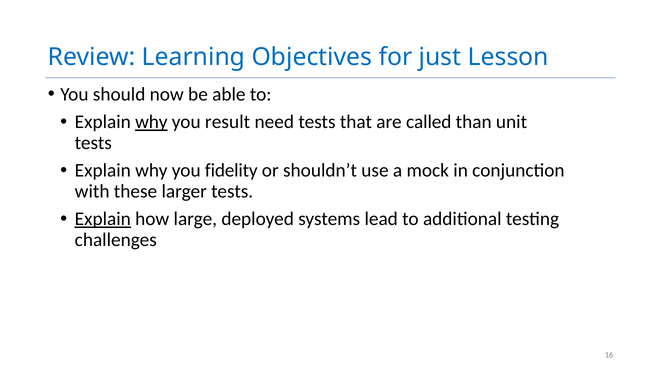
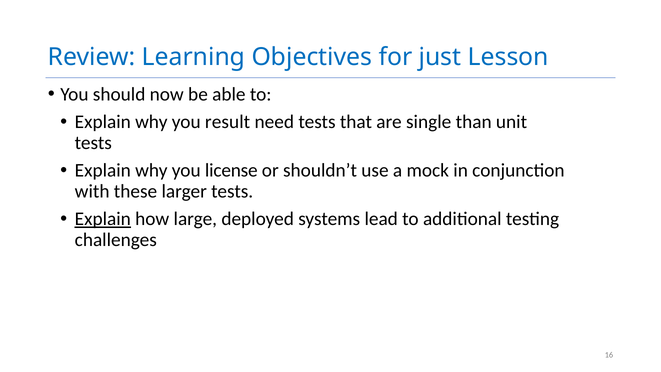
why at (151, 122) underline: present -> none
called: called -> single
fidelity: fidelity -> license
